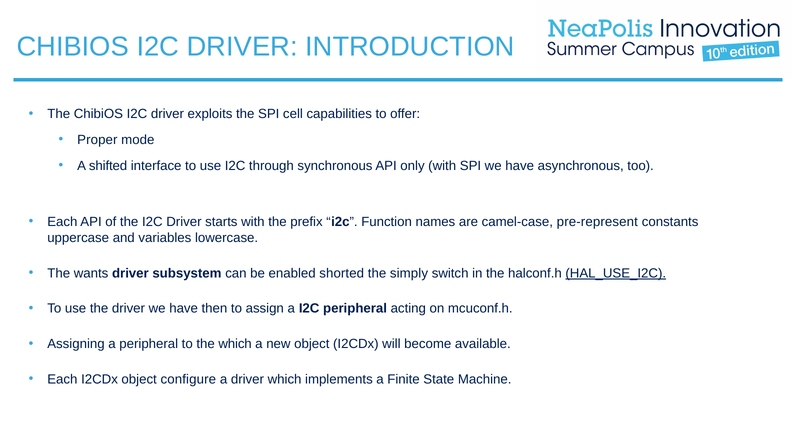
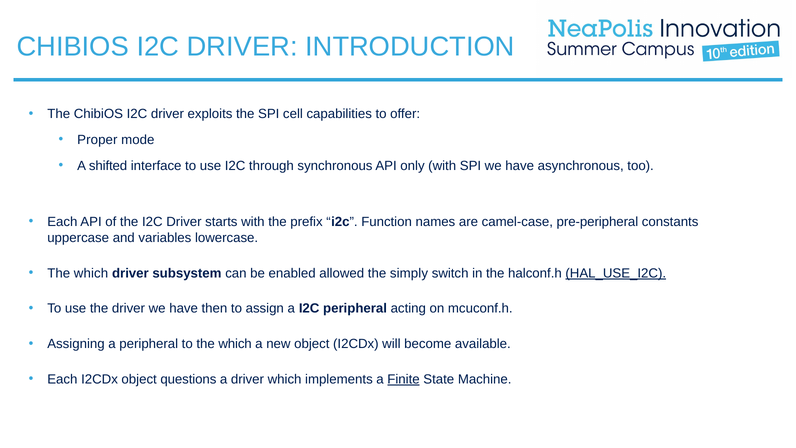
pre-represent: pre-represent -> pre-peripheral
wants at (91, 273): wants -> which
shorted: shorted -> allowed
configure: configure -> questions
Finite underline: none -> present
